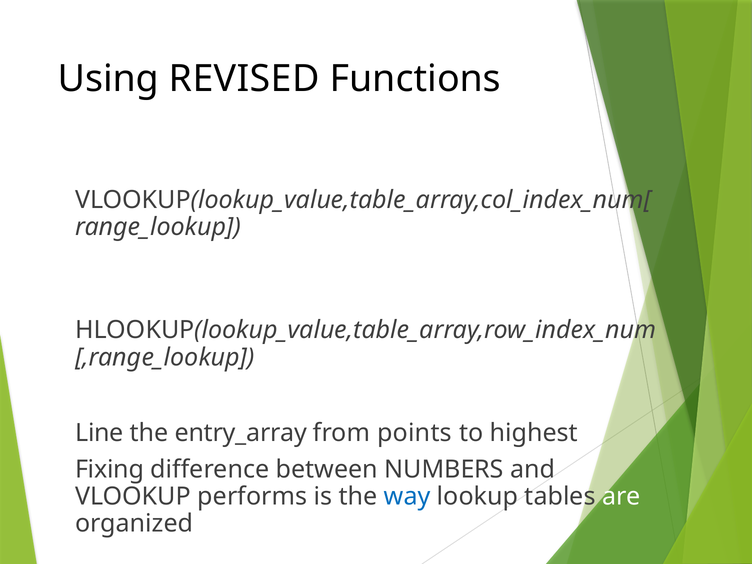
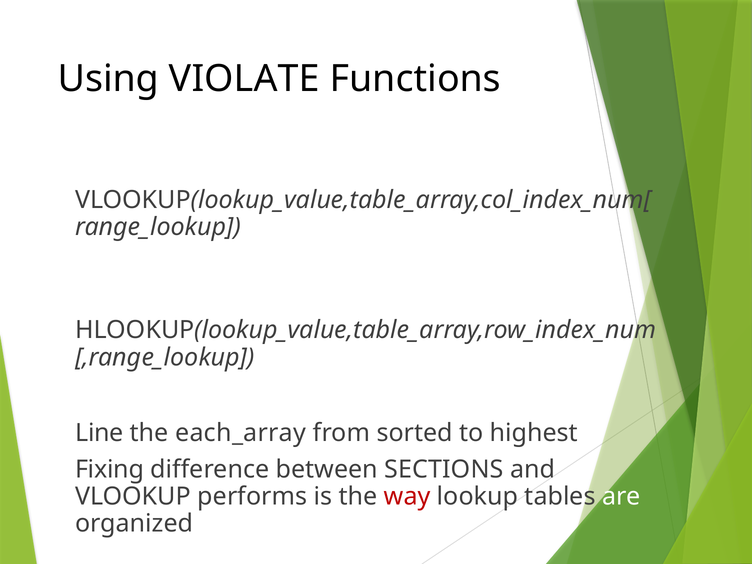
REVISED: REVISED -> VIOLATE
entry_array: entry_array -> each_array
points: points -> sorted
NUMBERS: NUMBERS -> SECTIONS
way colour: blue -> red
